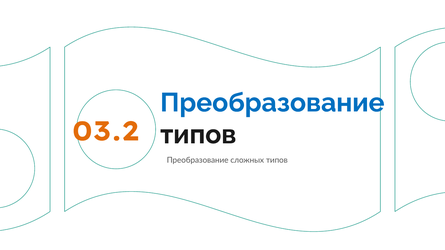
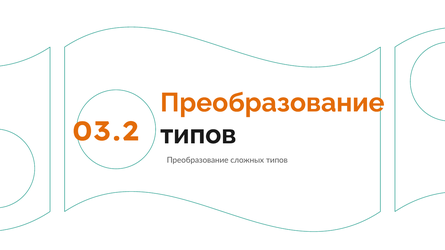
Преобразование at (272, 103) colour: blue -> orange
